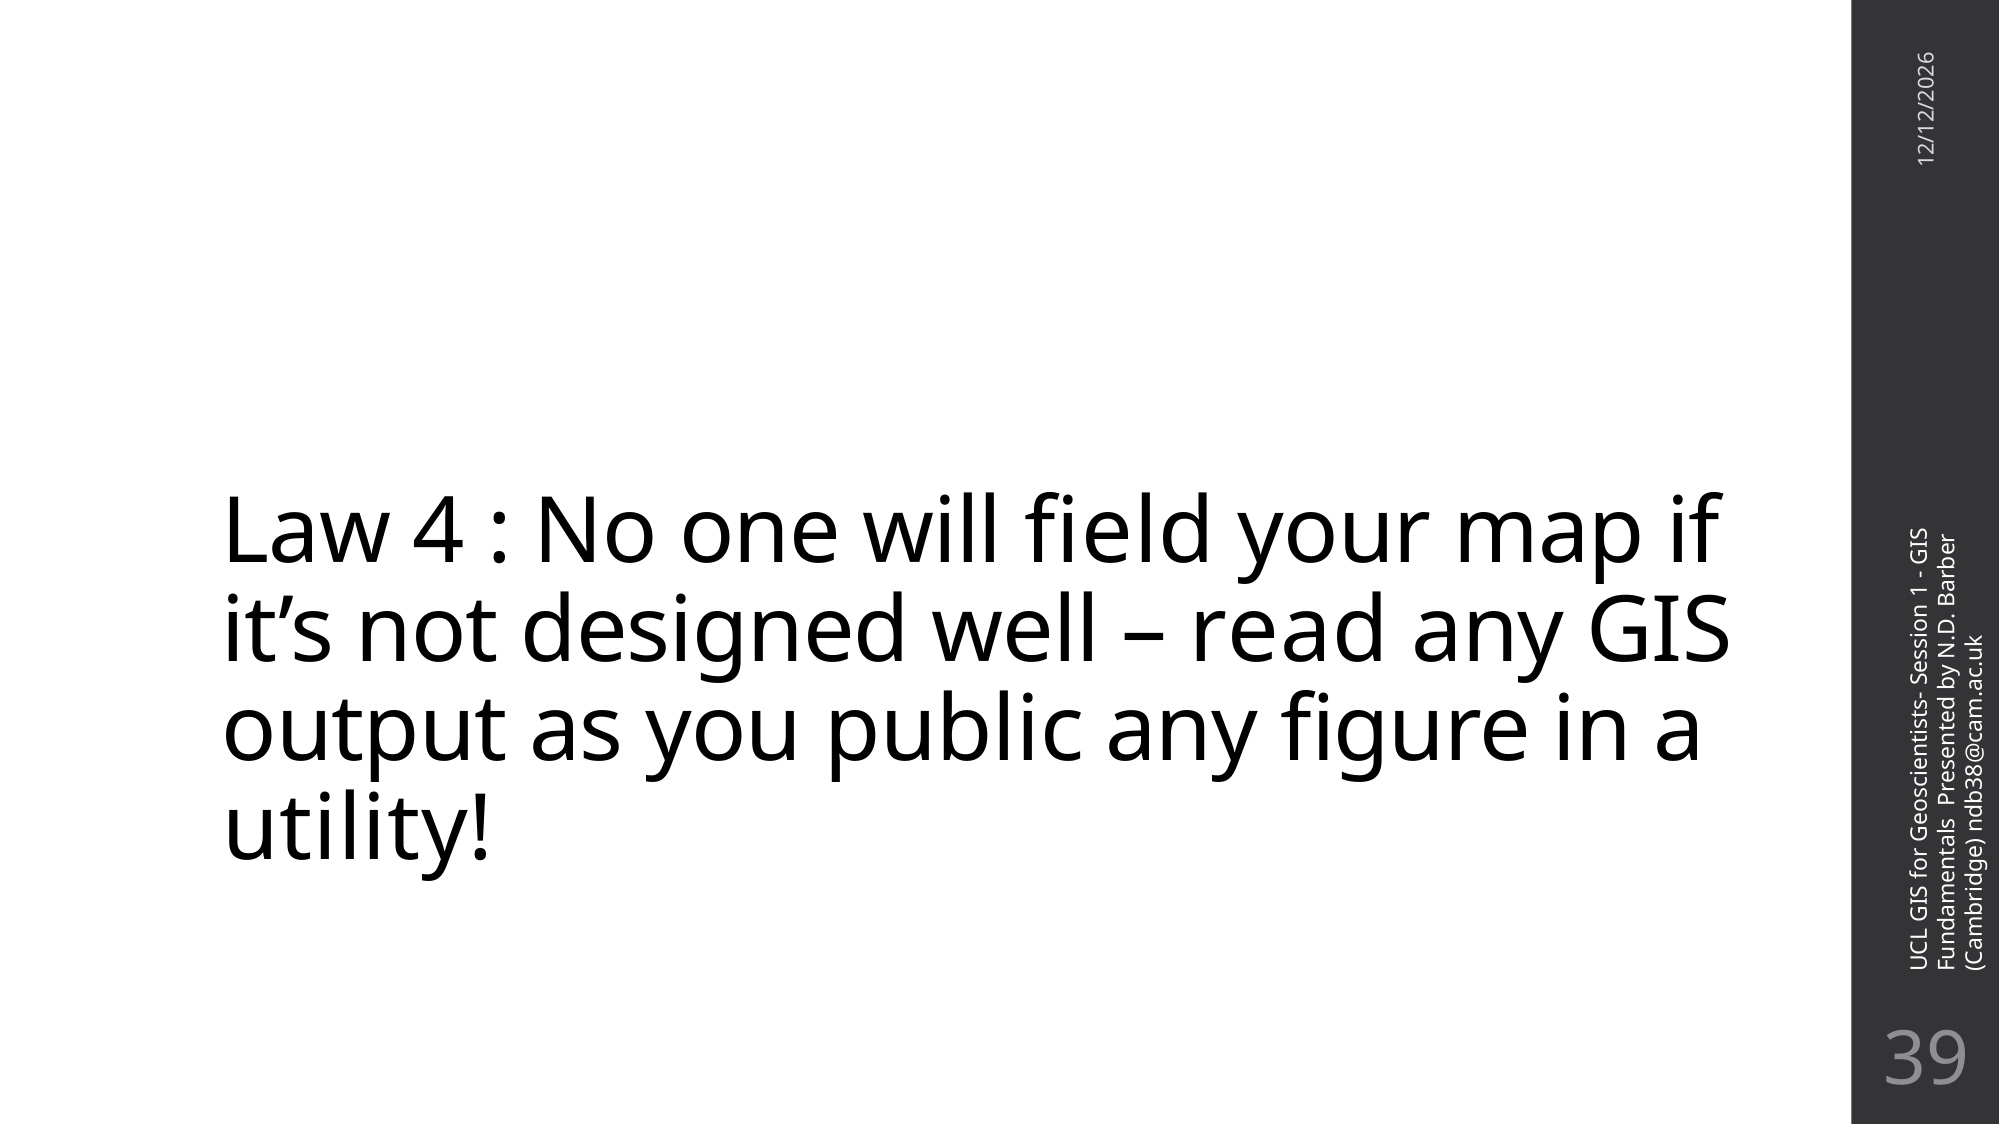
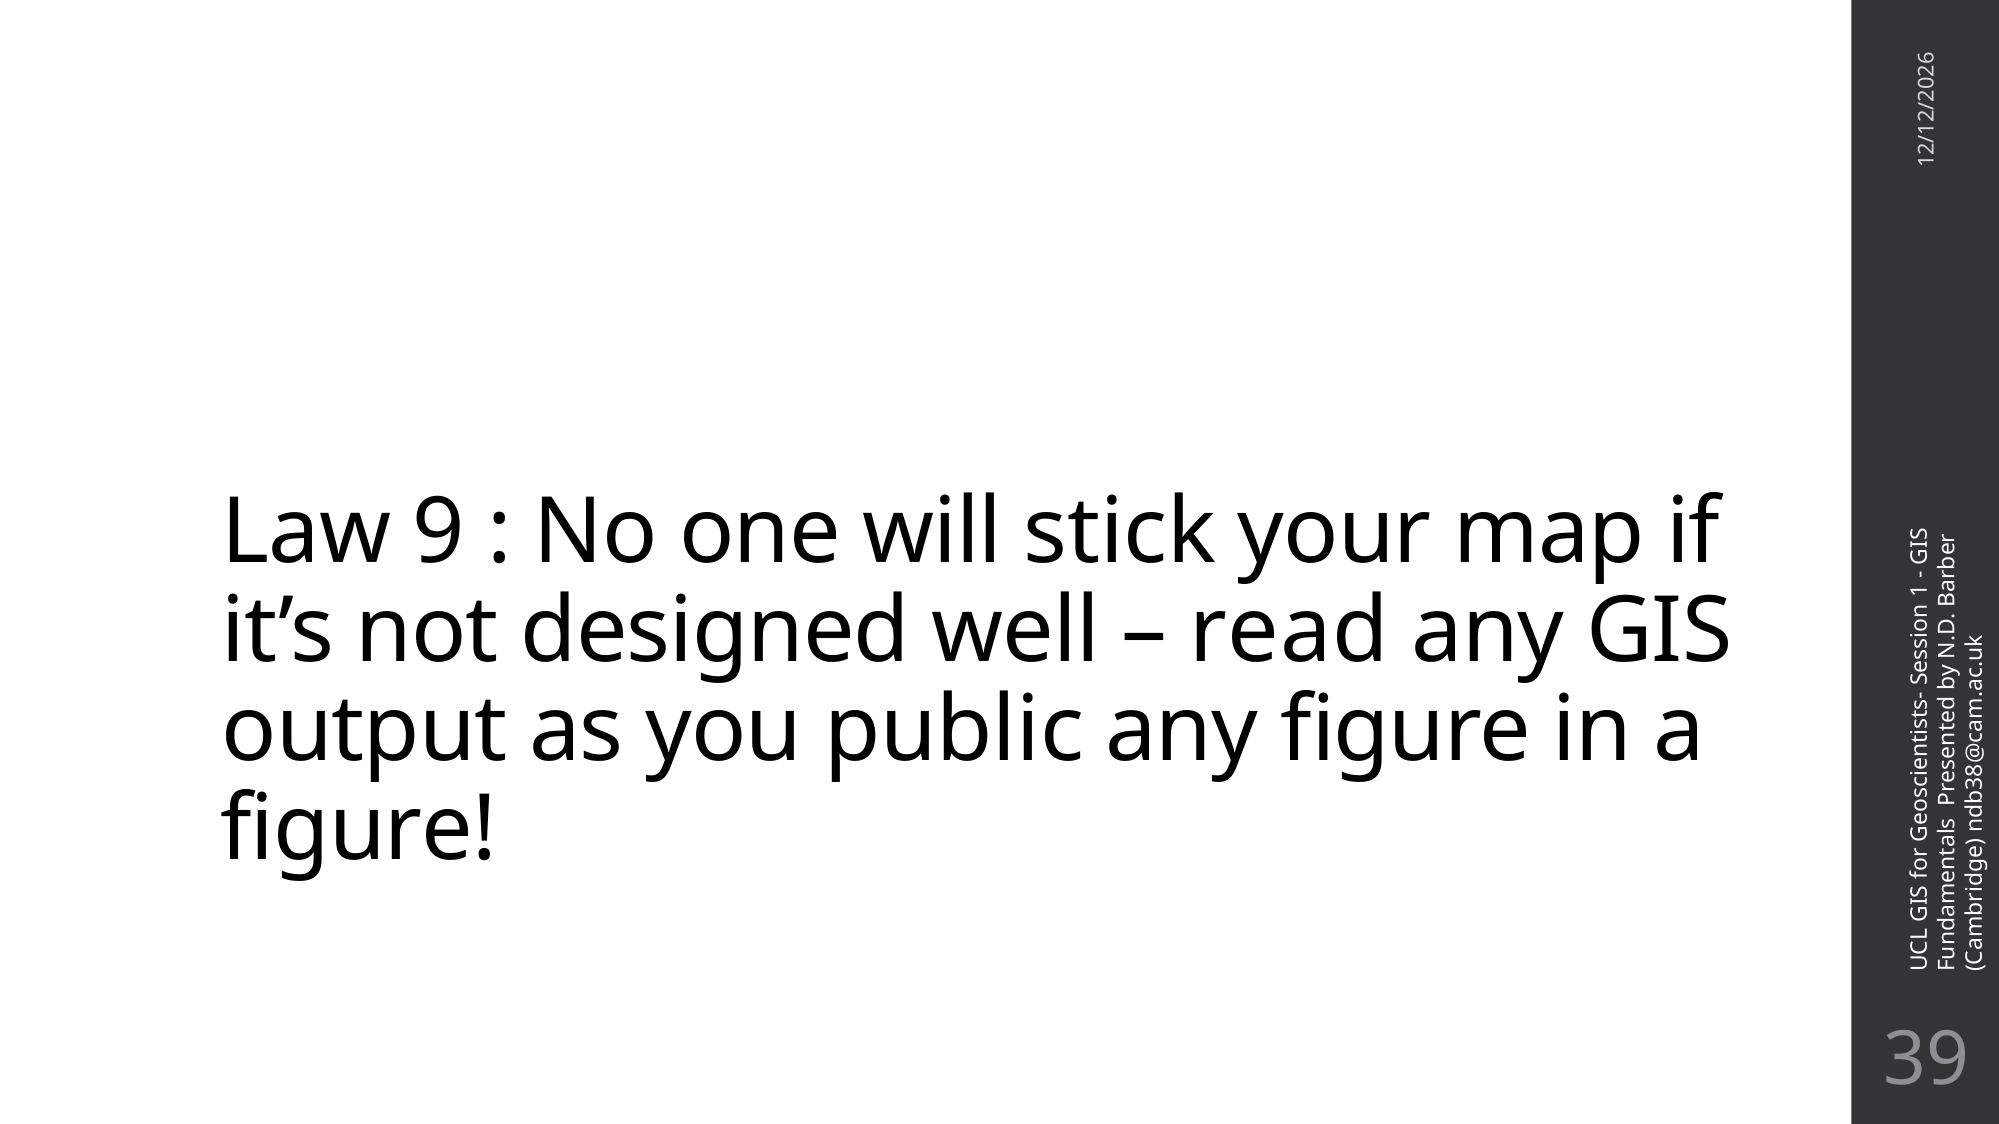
4: 4 -> 9
field: field -> stick
utility at (358, 830): utility -> figure
